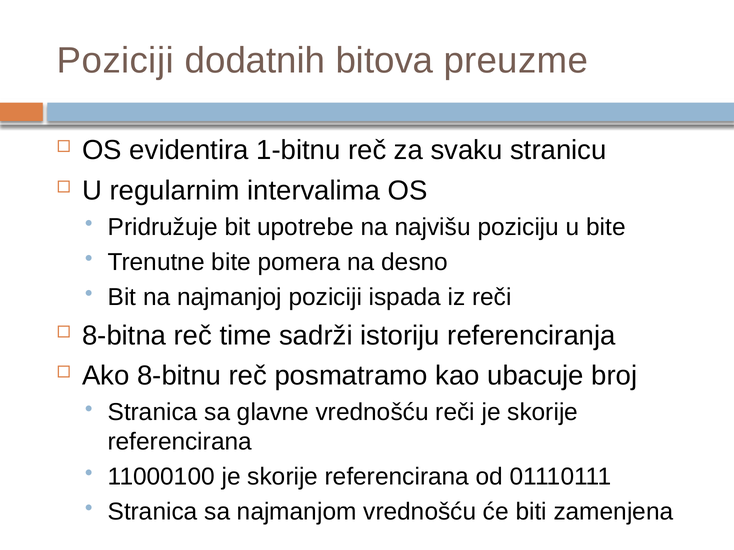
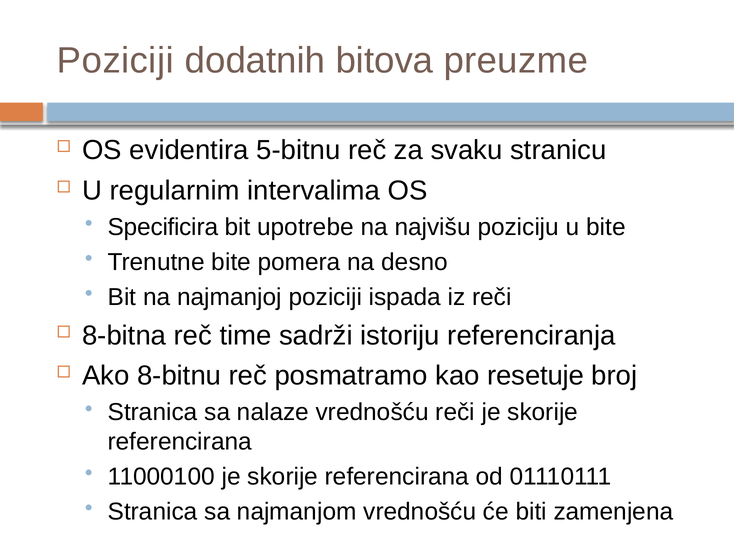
1-bitnu: 1-bitnu -> 5-bitnu
Pridružuje: Pridružuje -> Specificira
ubacuje: ubacuje -> resetuje
glavne: glavne -> nalaze
